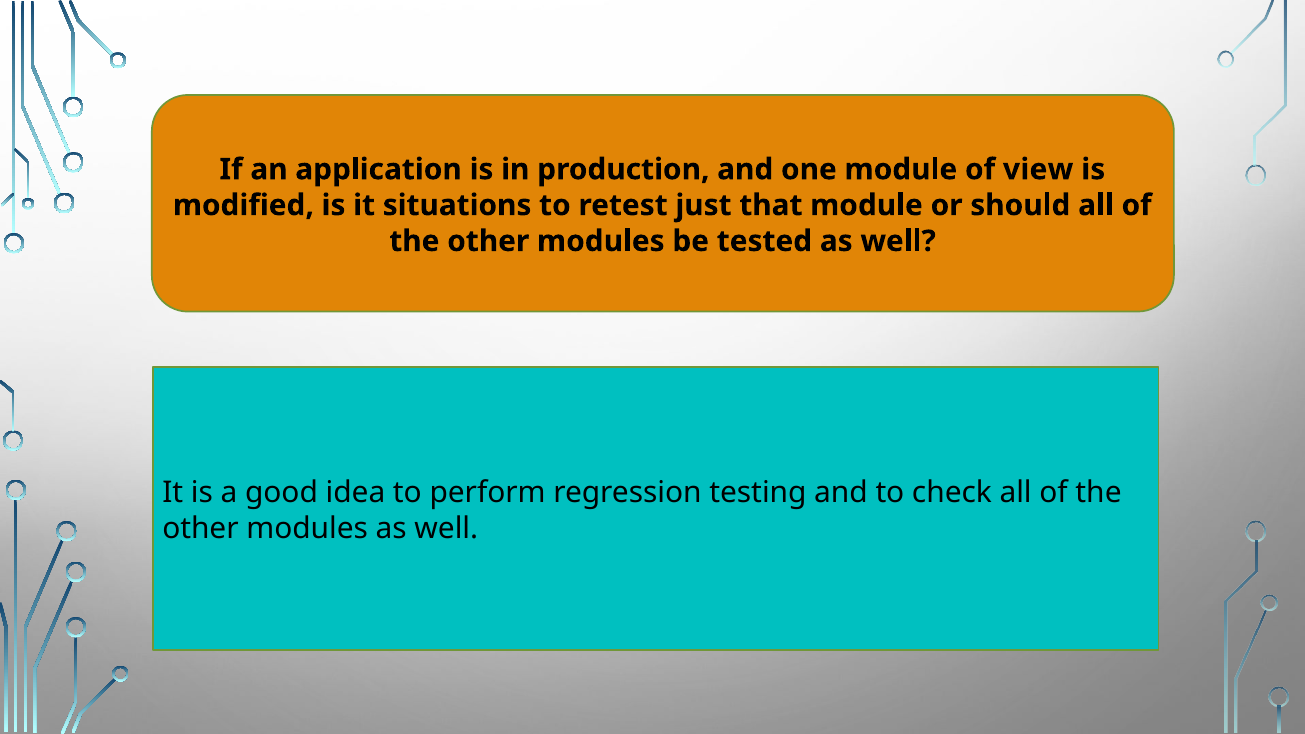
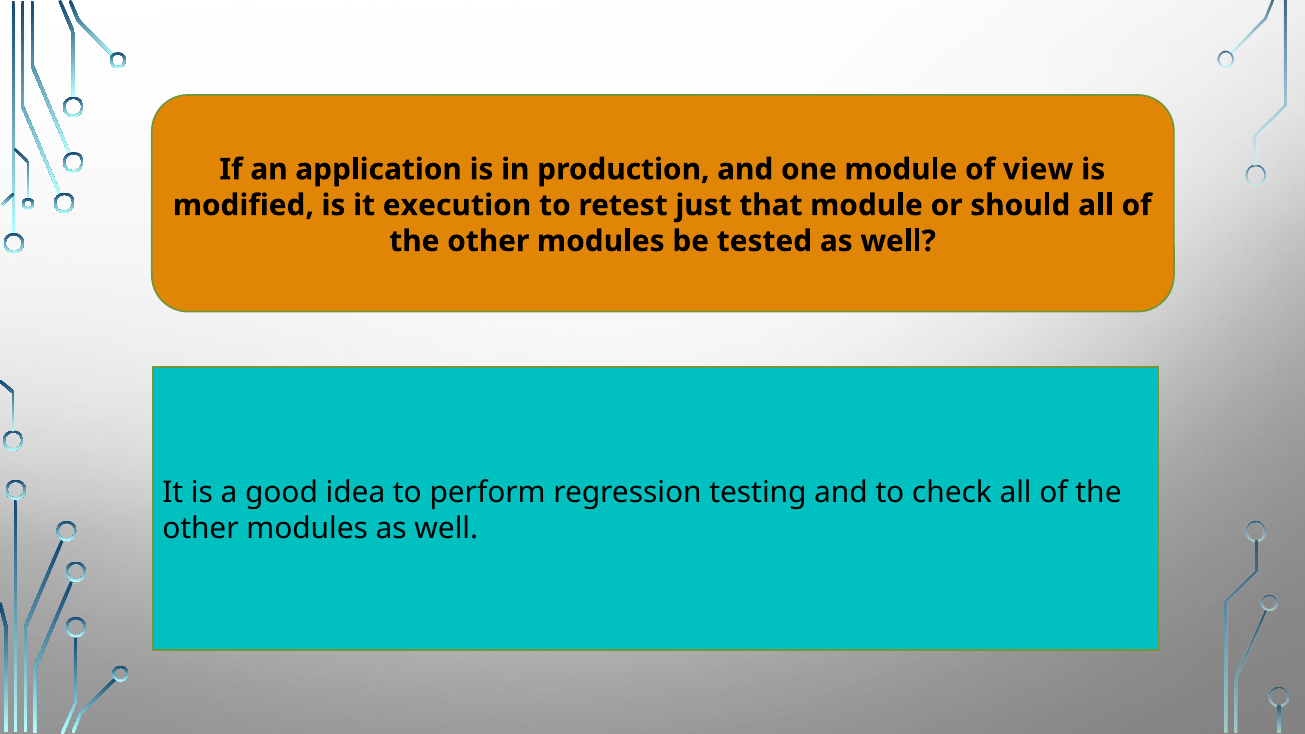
situations: situations -> execution
